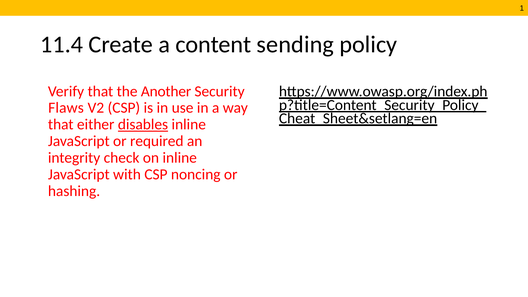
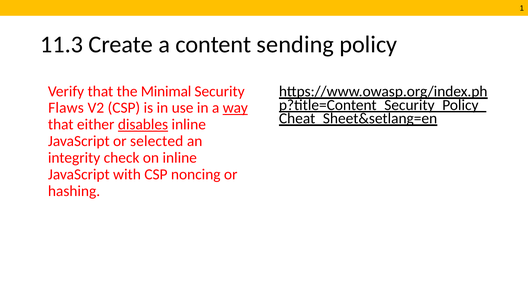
11.4: 11.4 -> 11.3
Another: Another -> Minimal
way underline: none -> present
required: required -> selected
